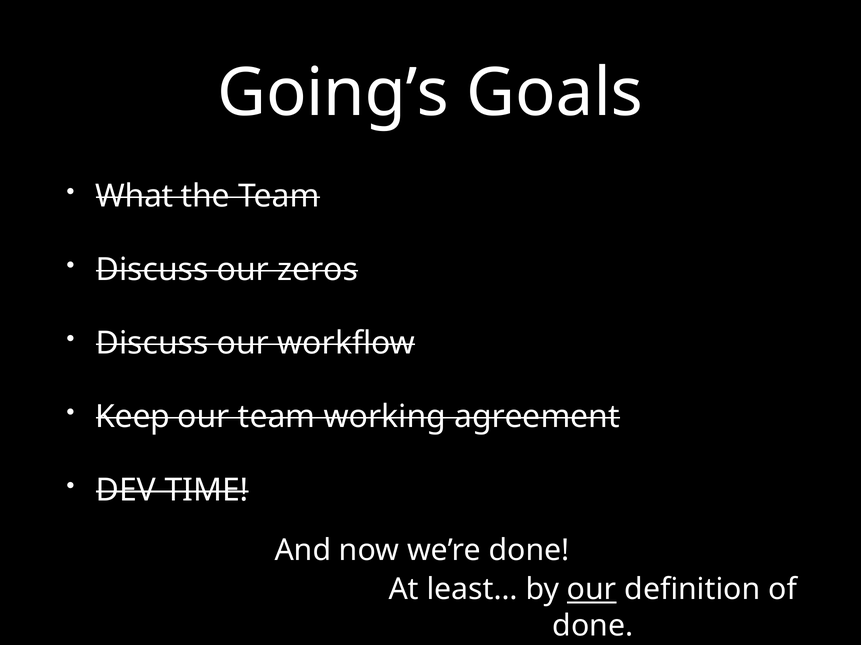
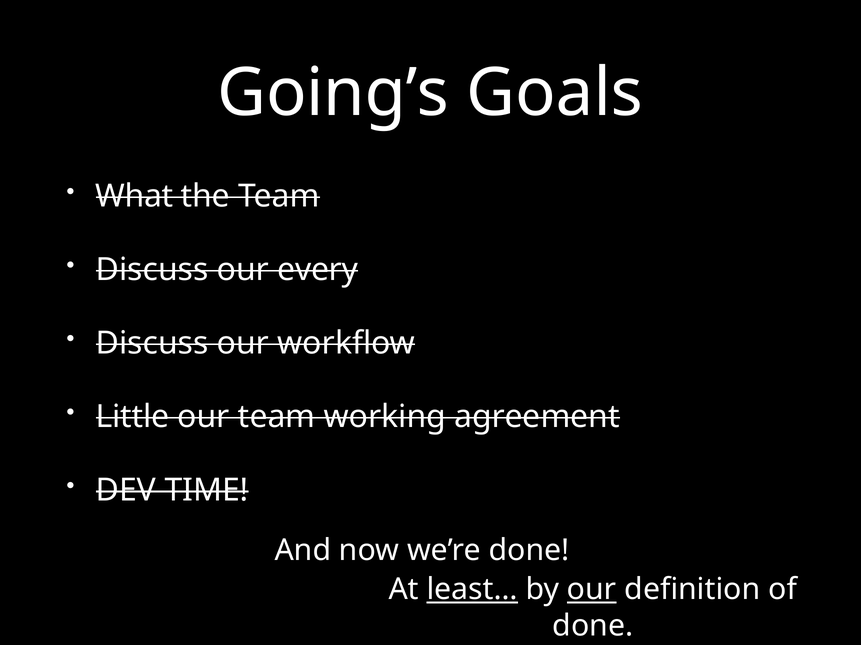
zeros: zeros -> every
Keep: Keep -> Little
least… underline: none -> present
